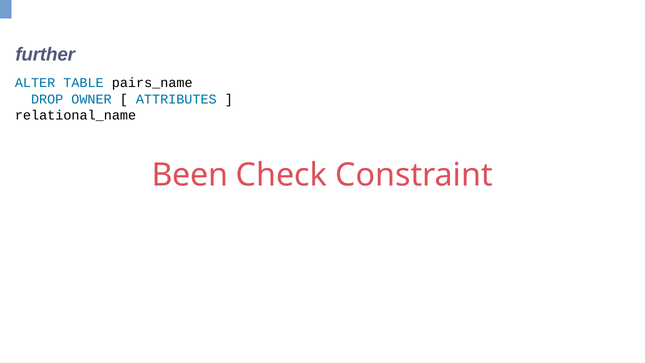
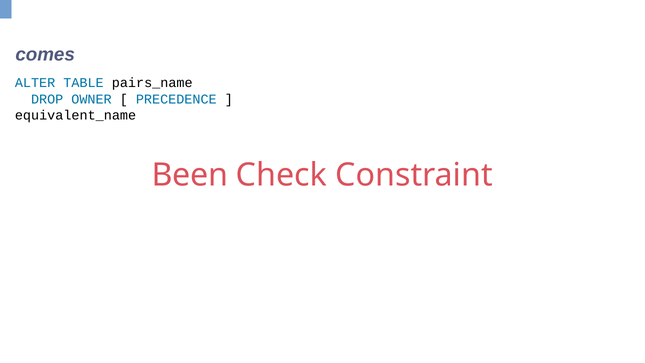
further: further -> comes
ATTRIBUTES: ATTRIBUTES -> PRECEDENCE
relational_name: relational_name -> equivalent_name
